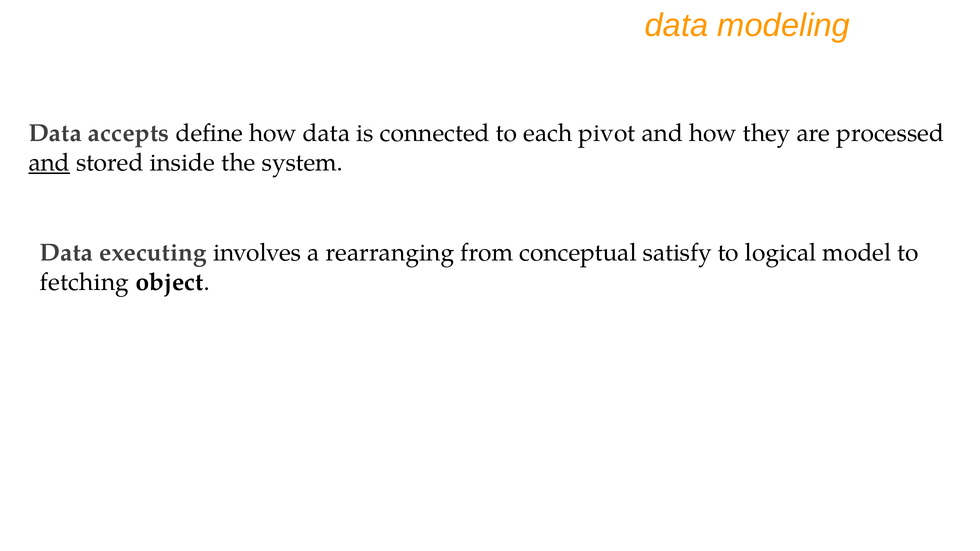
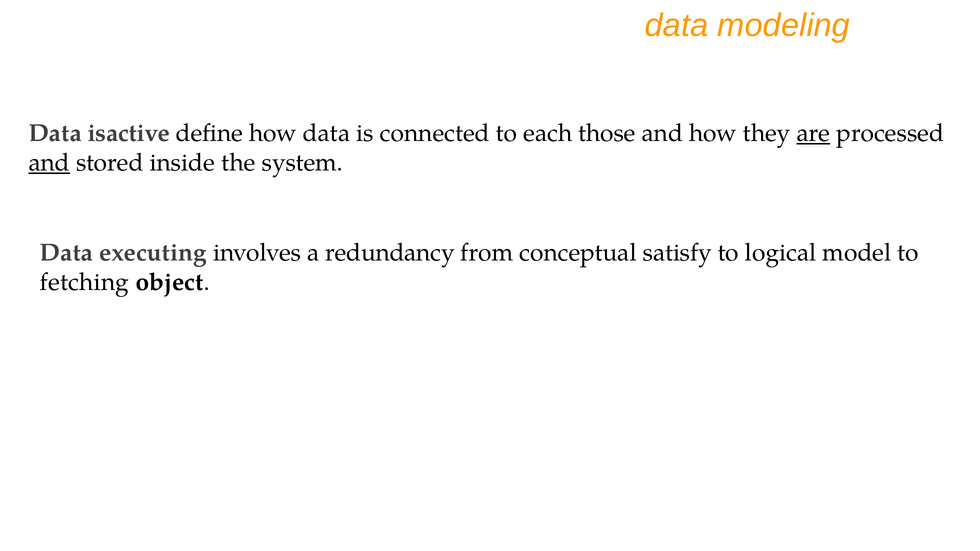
accepts: accepts -> isactive
pivot: pivot -> those
are underline: none -> present
rearranging: rearranging -> redundancy
